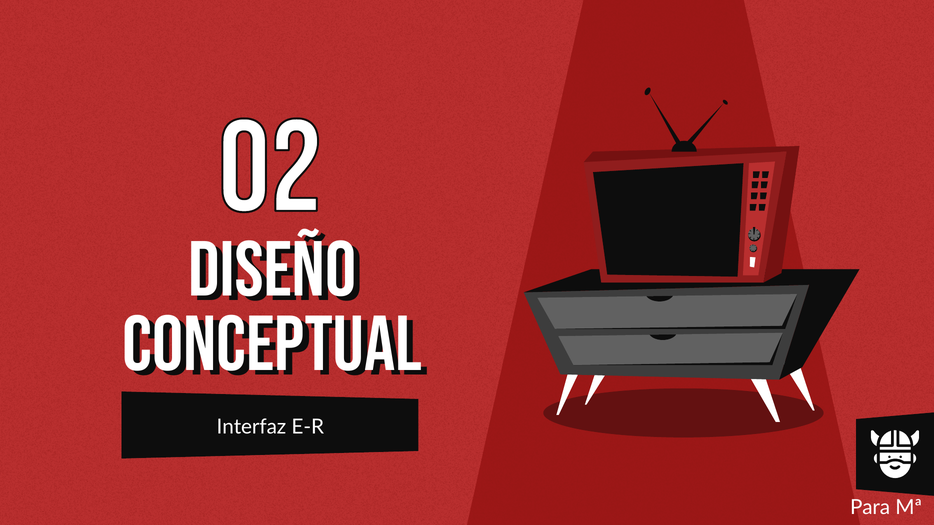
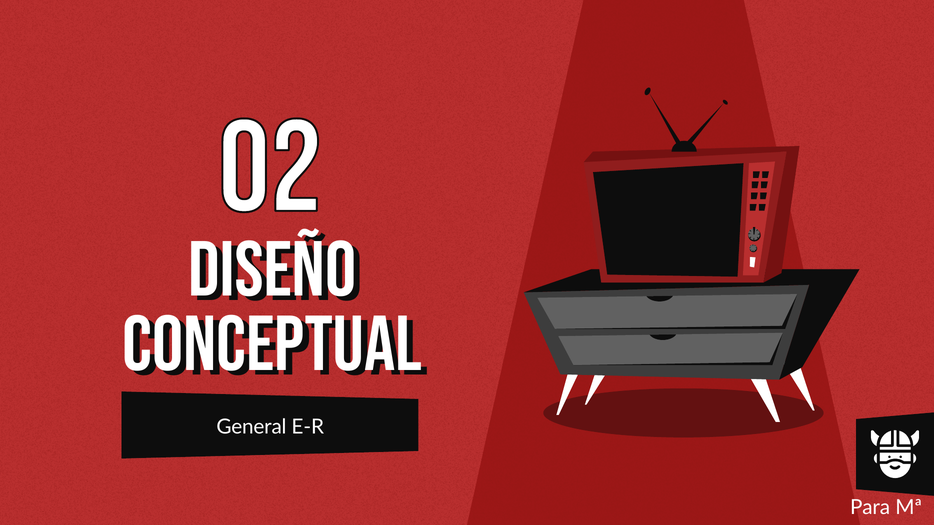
Interfaz: Interfaz -> General
